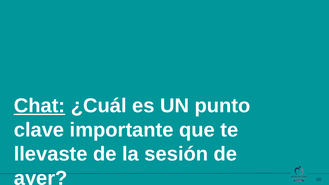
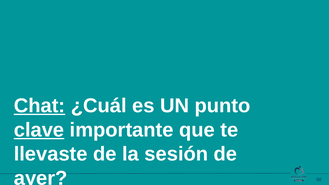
clave underline: none -> present
